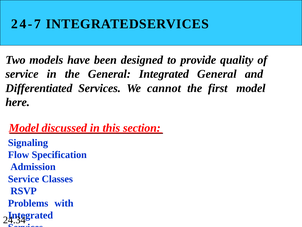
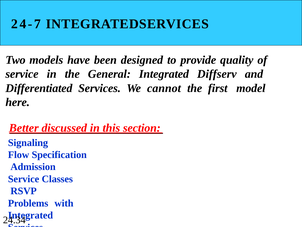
Integrated General: General -> Diffserv
Model at (24, 128): Model -> Better
